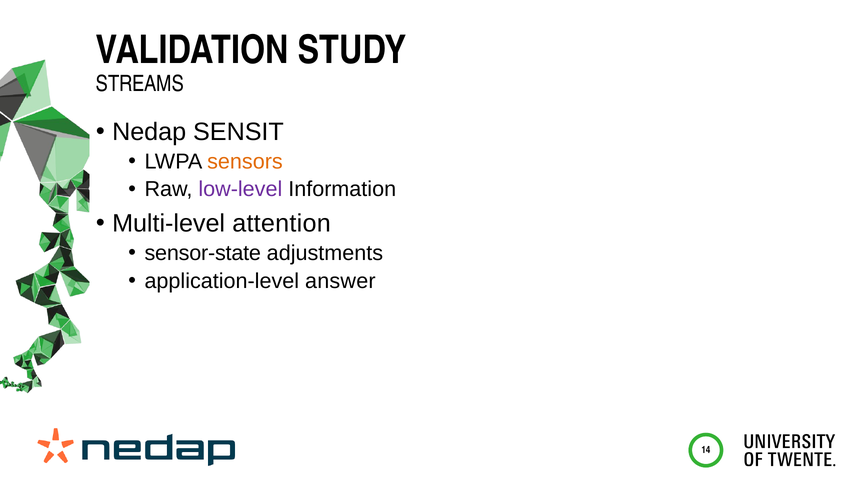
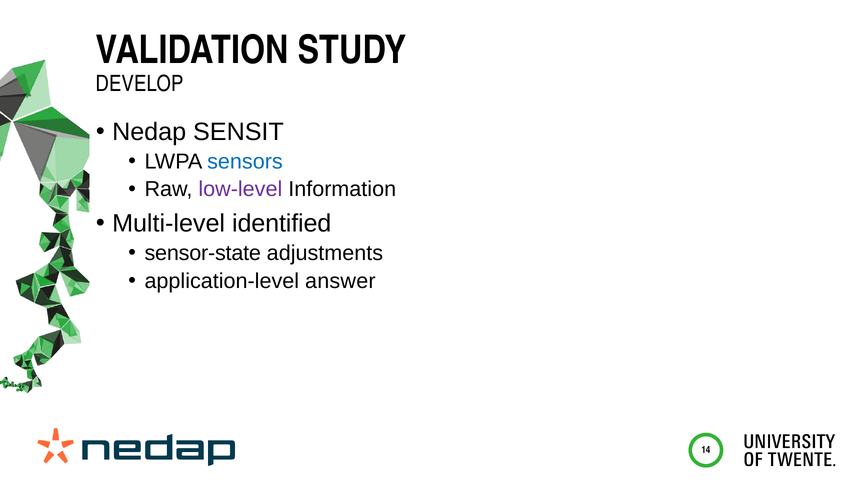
STREAMS: STREAMS -> DEVELOP
sensors colour: orange -> blue
attention: attention -> identified
